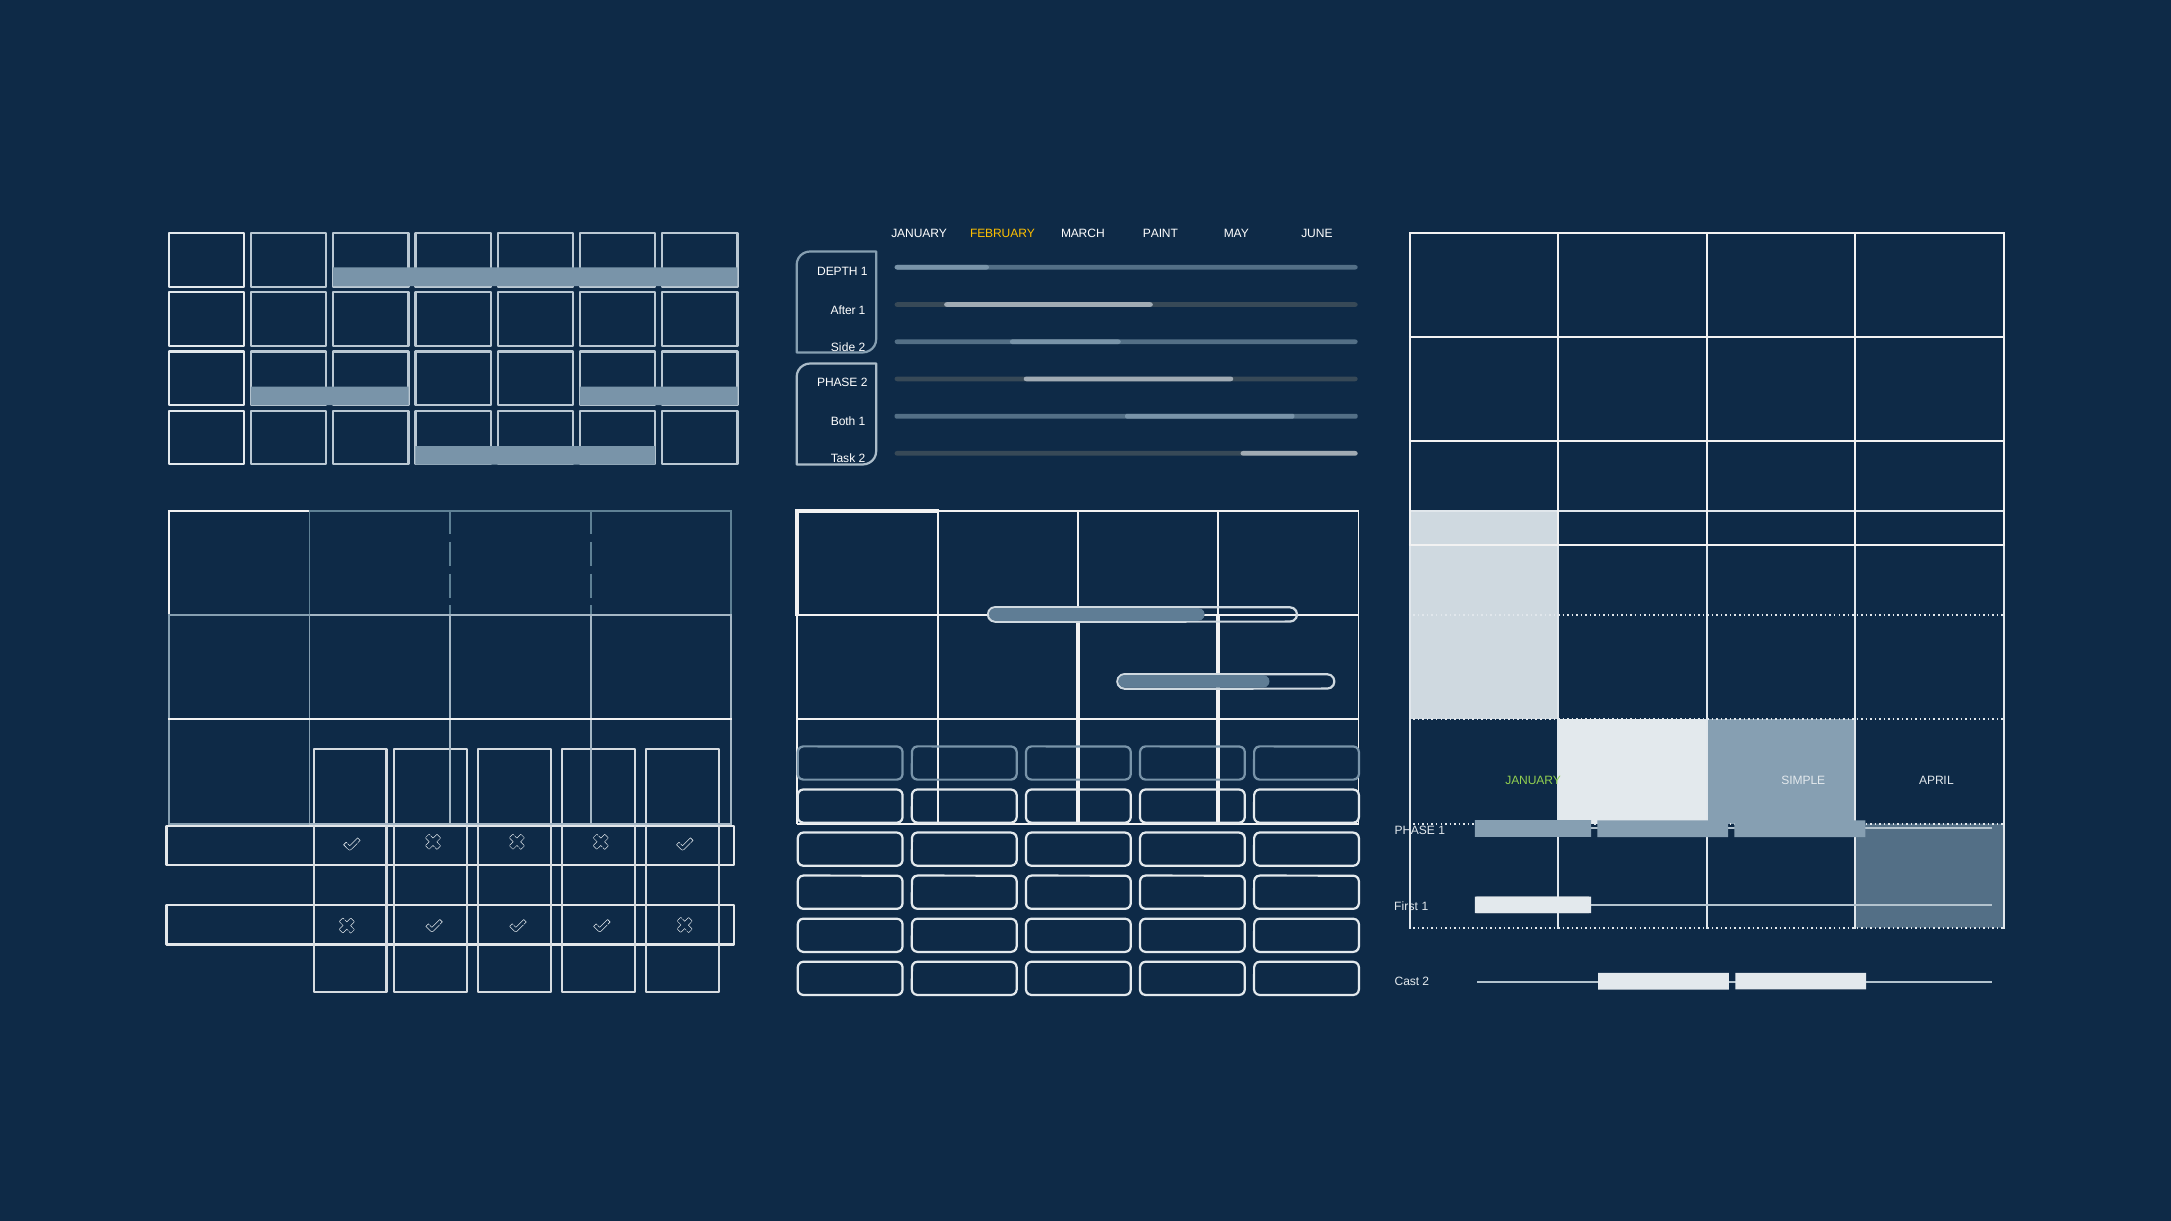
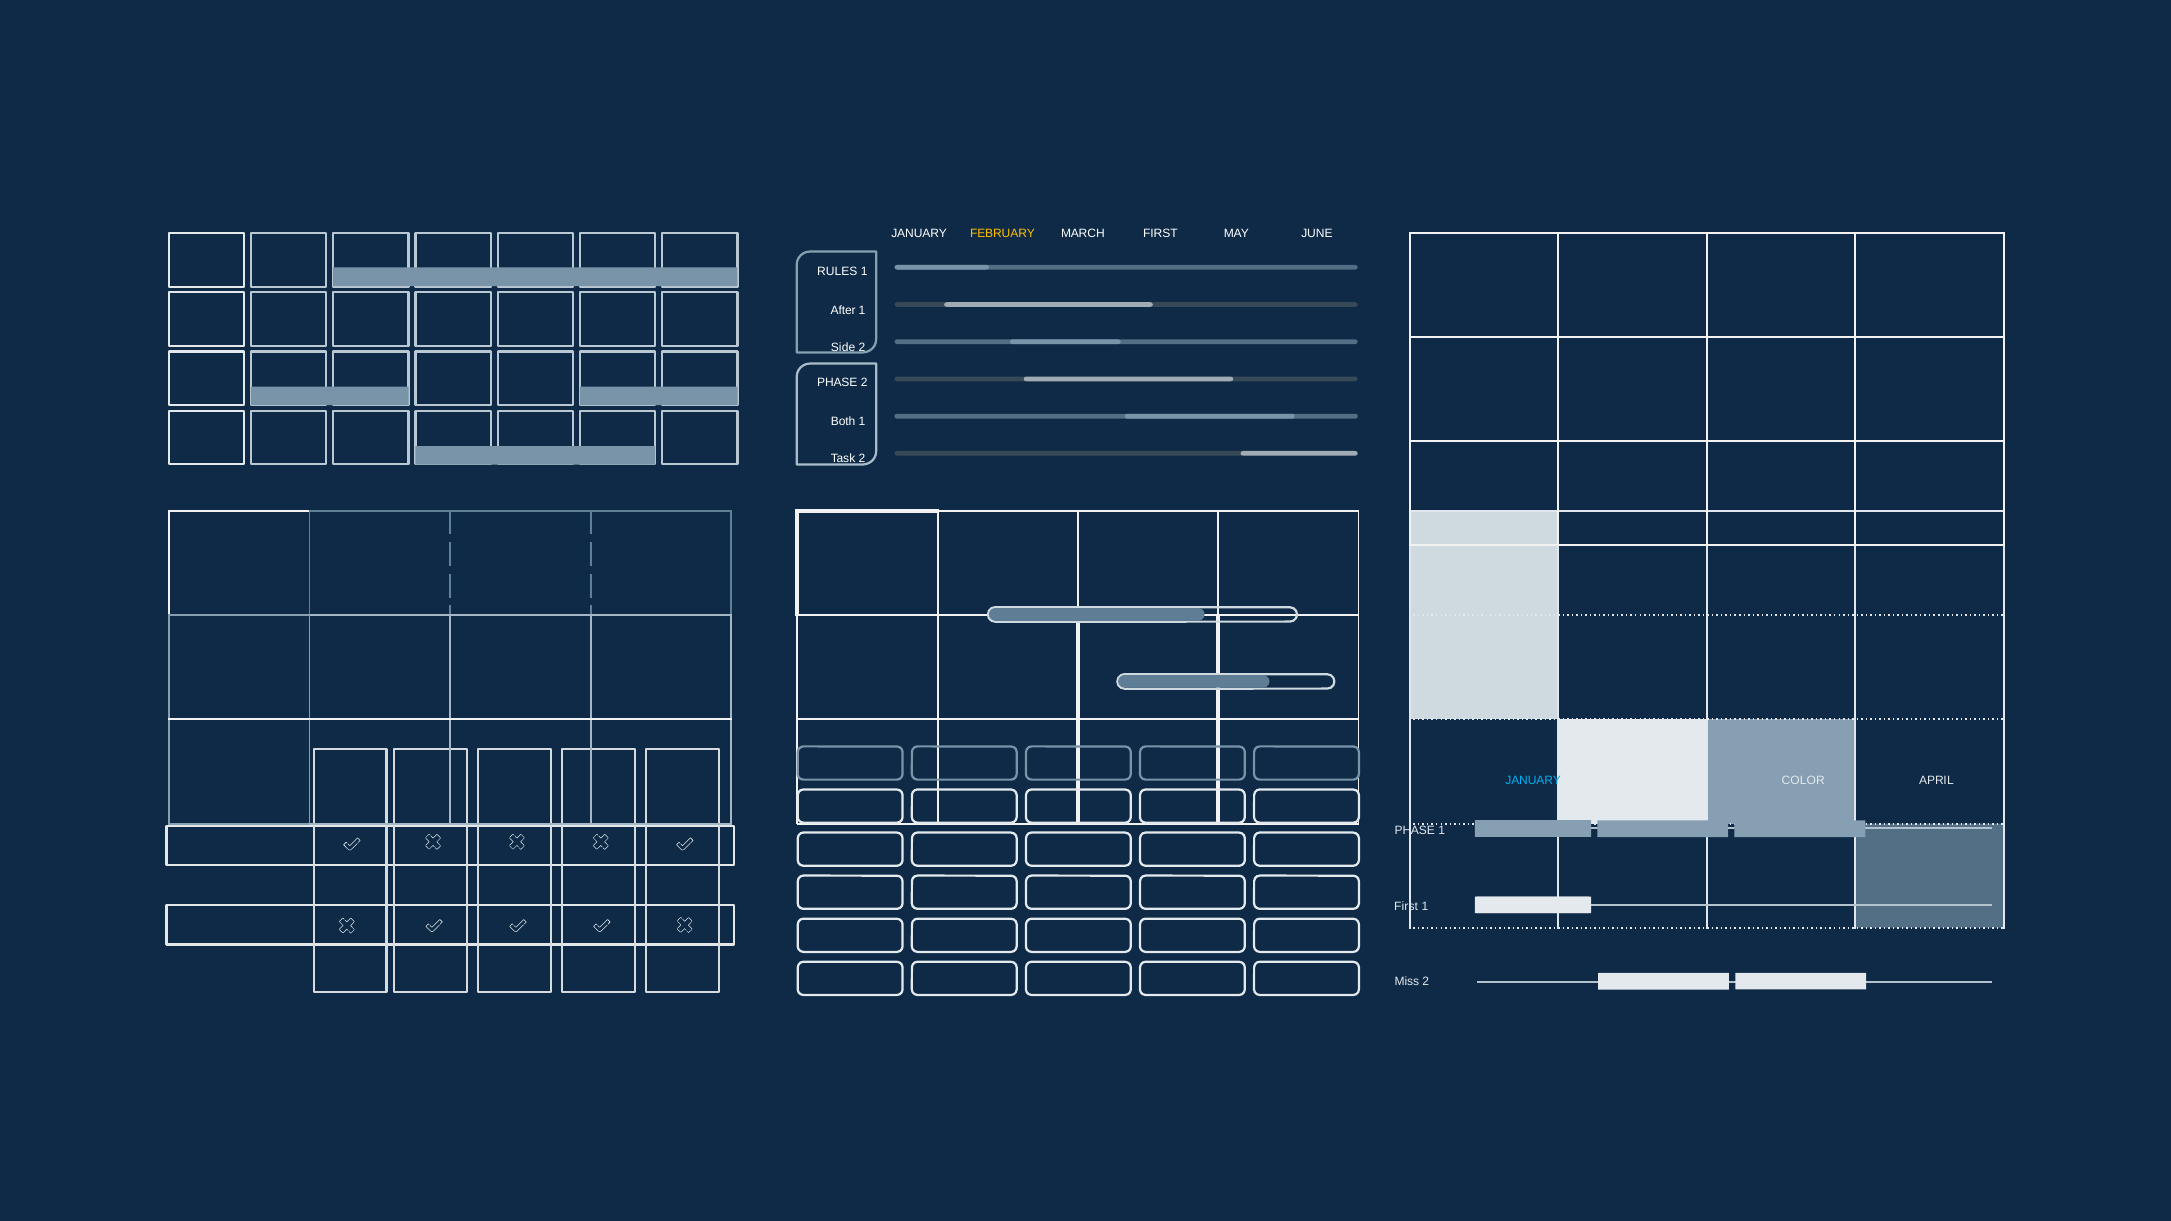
MARCH PAINT: PAINT -> FIRST
DEPTH: DEPTH -> RULES
JANUARY at (1533, 781) colour: light green -> light blue
SIMPLE: SIMPLE -> COLOR
Cast: Cast -> Miss
